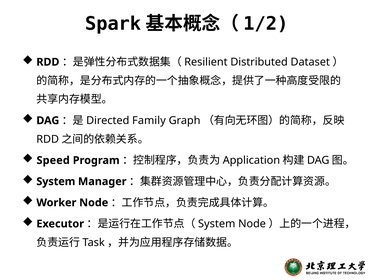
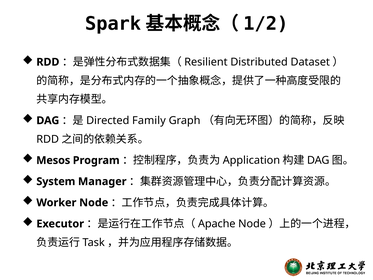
Speed: Speed -> Mesos
System at (217, 224): System -> Apache
